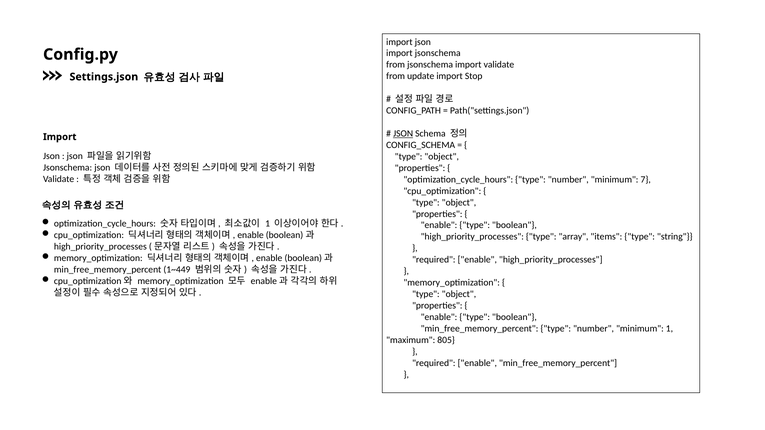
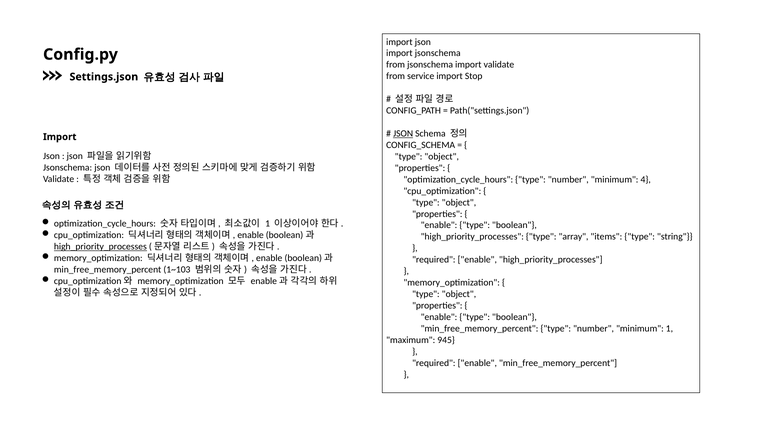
update: update -> service
7: 7 -> 4
high_priority_processes at (100, 247) underline: none -> present
1~449: 1~449 -> 1~103
805: 805 -> 945
